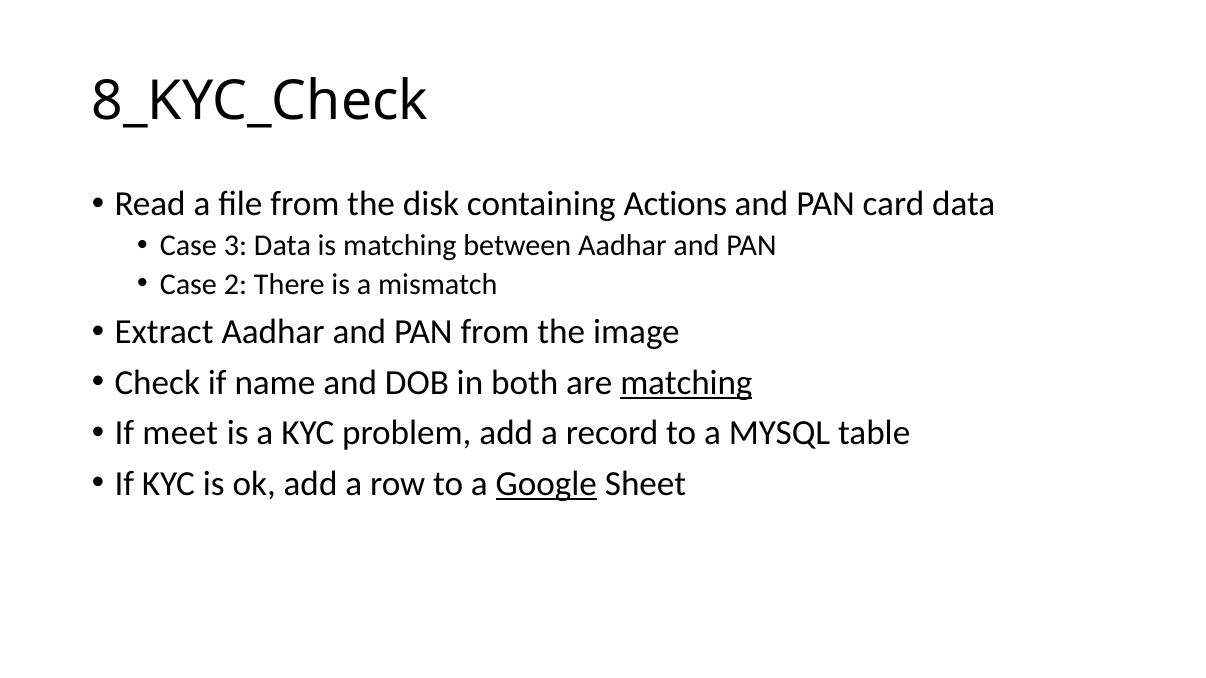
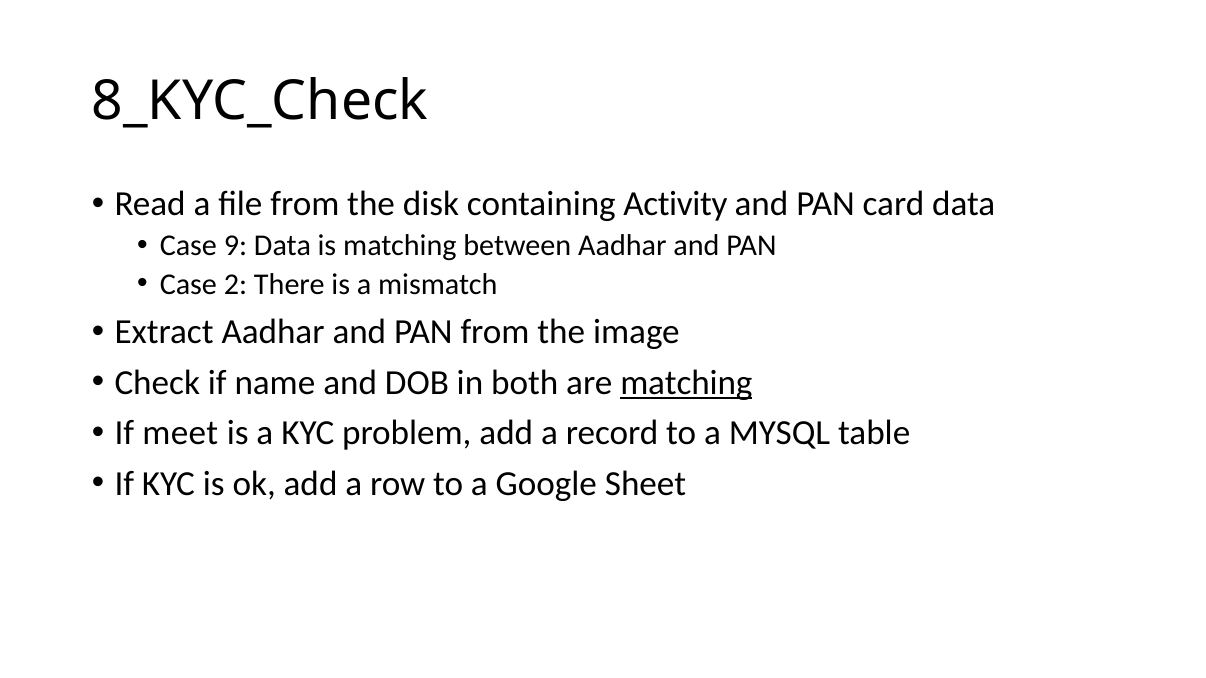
Actions: Actions -> Activity
3: 3 -> 9
Google underline: present -> none
